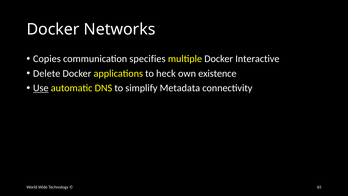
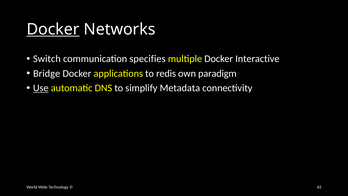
Docker at (53, 29) underline: none -> present
Copies: Copies -> Switch
Delete: Delete -> Bridge
heck: heck -> redis
existence: existence -> paradigm
